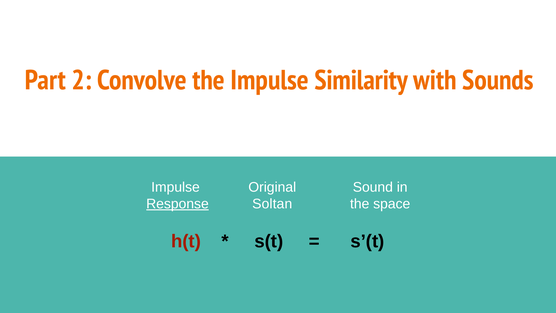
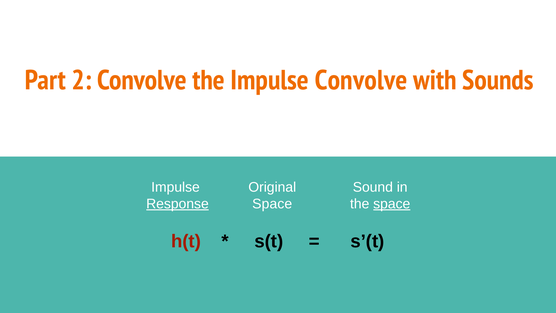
Impulse Similarity: Similarity -> Convolve
Soltan at (272, 204): Soltan -> Space
space at (392, 204) underline: none -> present
